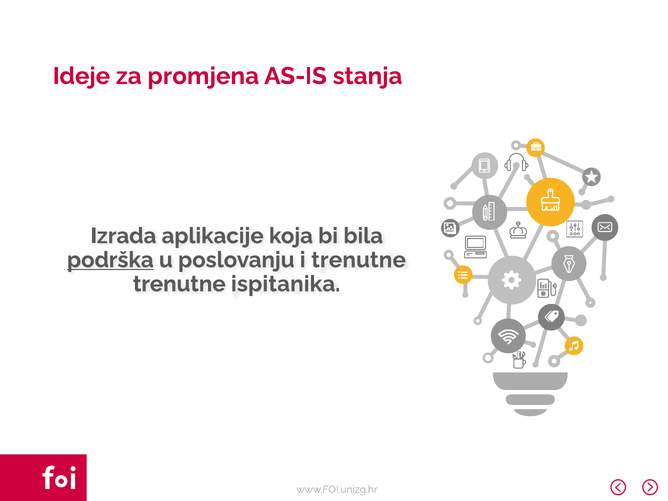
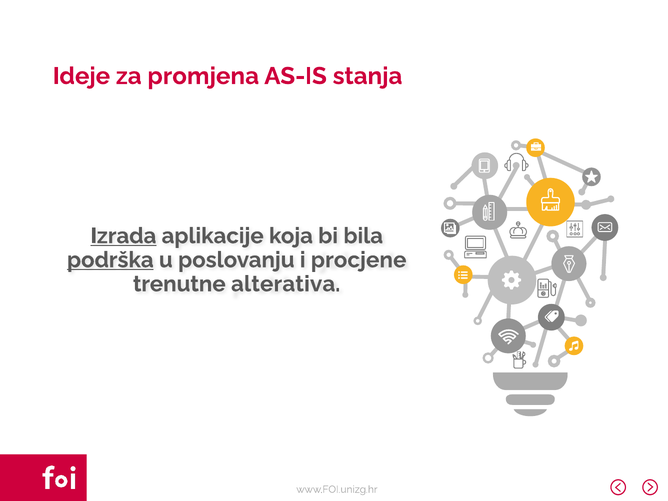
Izrada underline: none -> present
i trenutne: trenutne -> procjene
ispitanika: ispitanika -> alterativa
